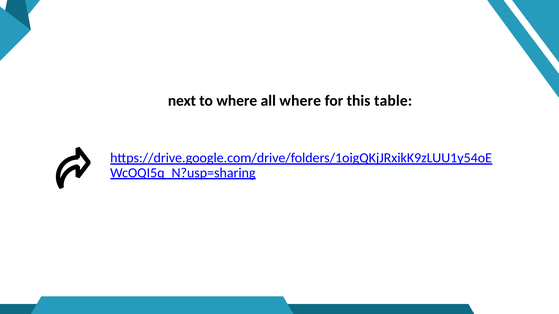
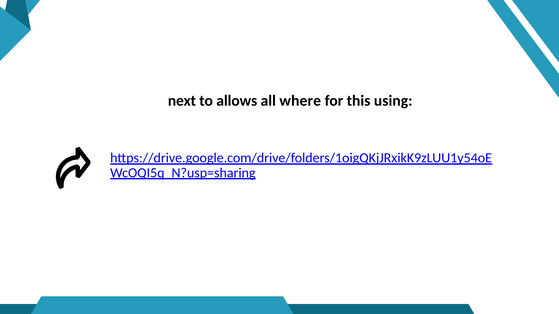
to where: where -> allows
table: table -> using
